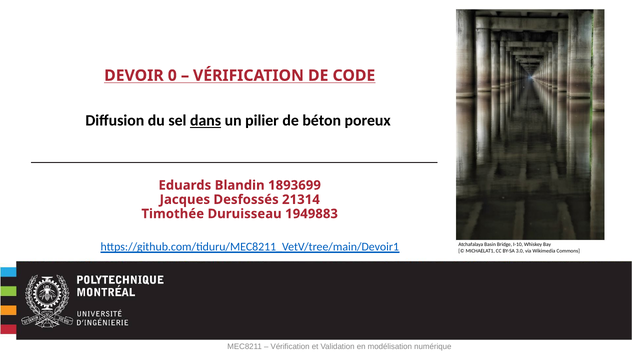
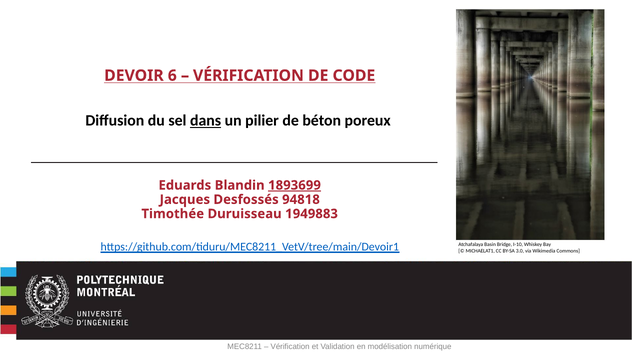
0: 0 -> 6
1893699 underline: none -> present
21314: 21314 -> 94818
